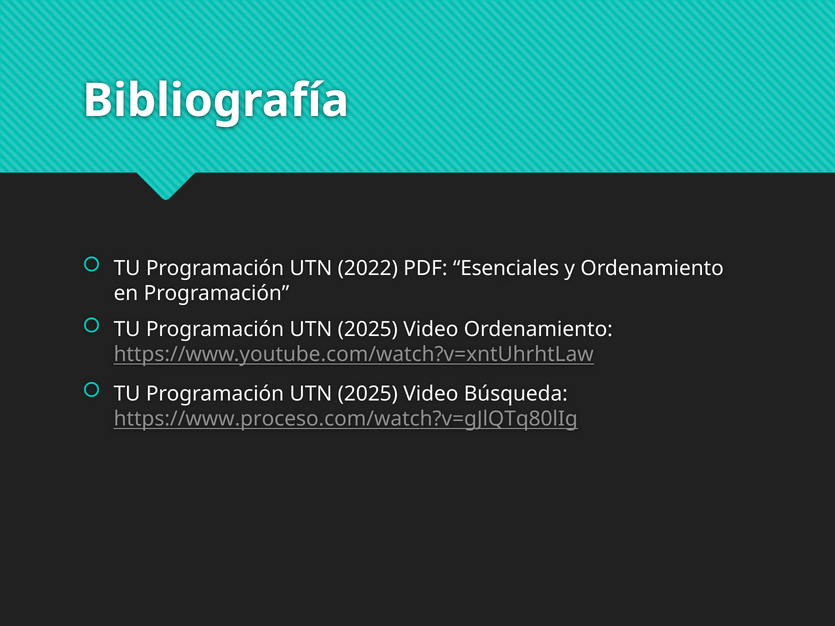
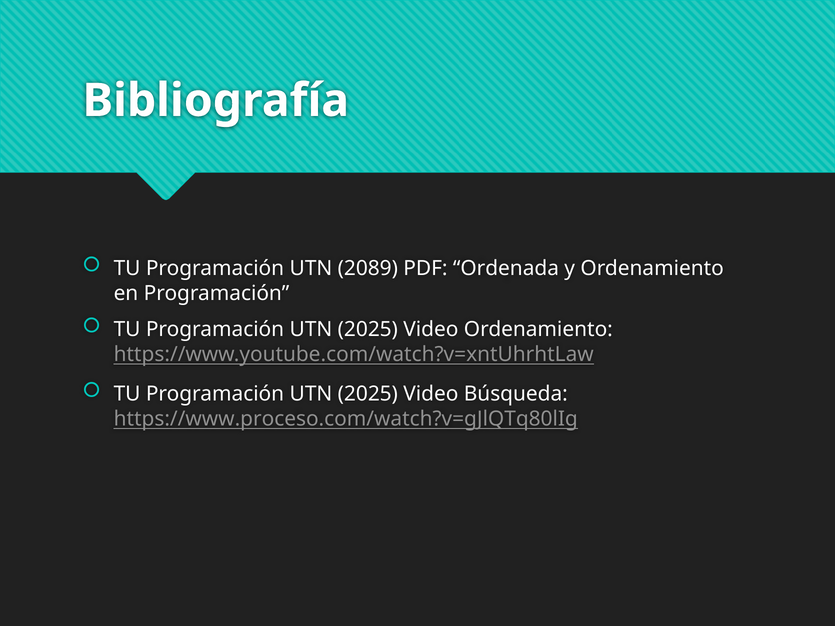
2022: 2022 -> 2089
Esenciales: Esenciales -> Ordenada
